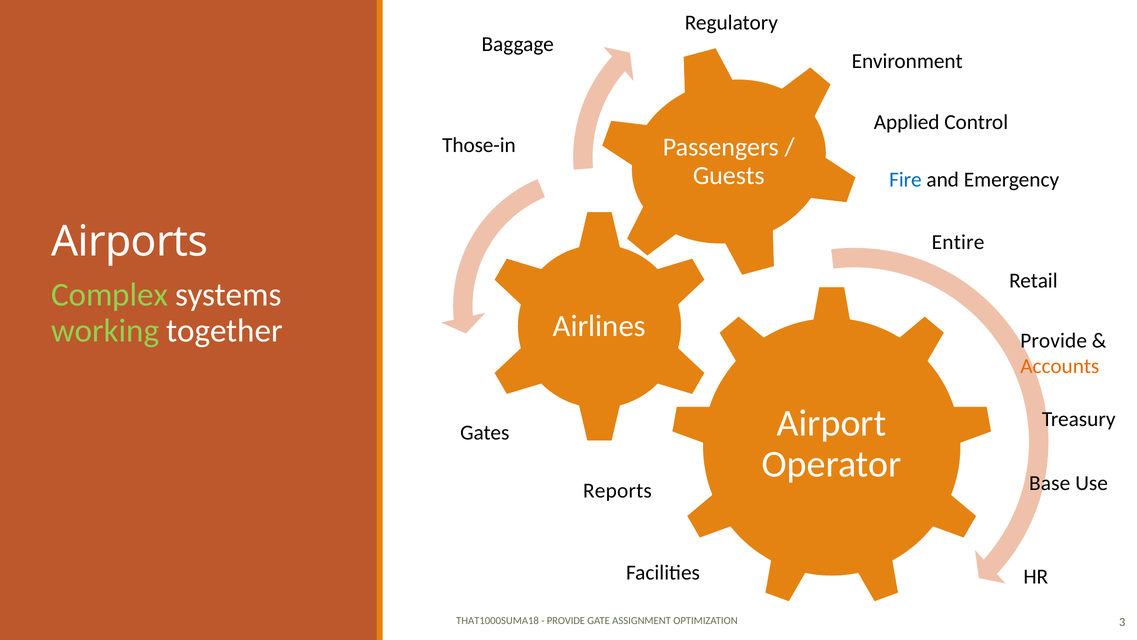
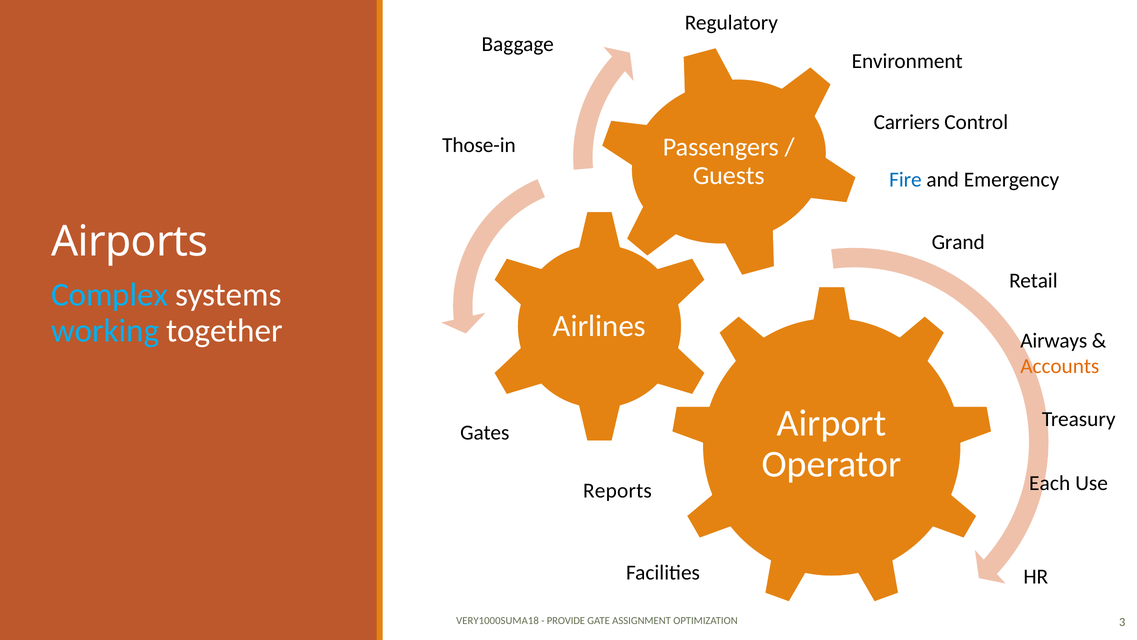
Applied: Applied -> Carriers
Entire: Entire -> Grand
Complex colour: light green -> light blue
working colour: light green -> light blue
Provide at (1054, 340): Provide -> Airways
Base: Base -> Each
THAT1000SUMA18: THAT1000SUMA18 -> VERY1000SUMA18
